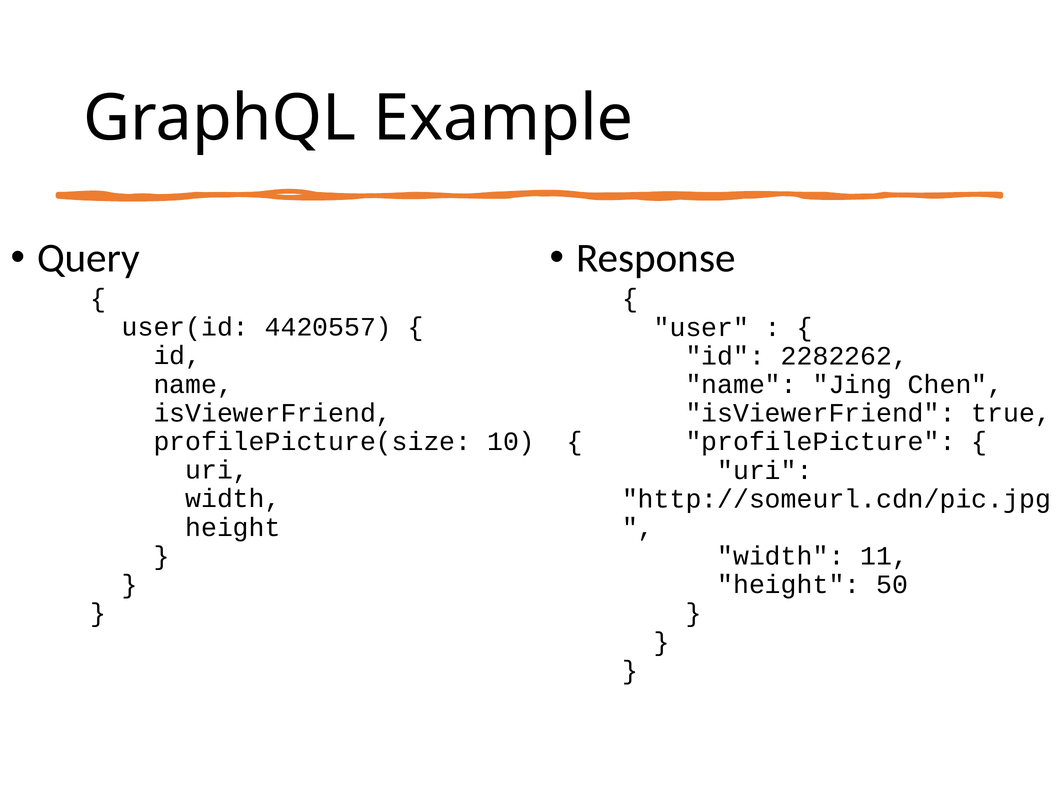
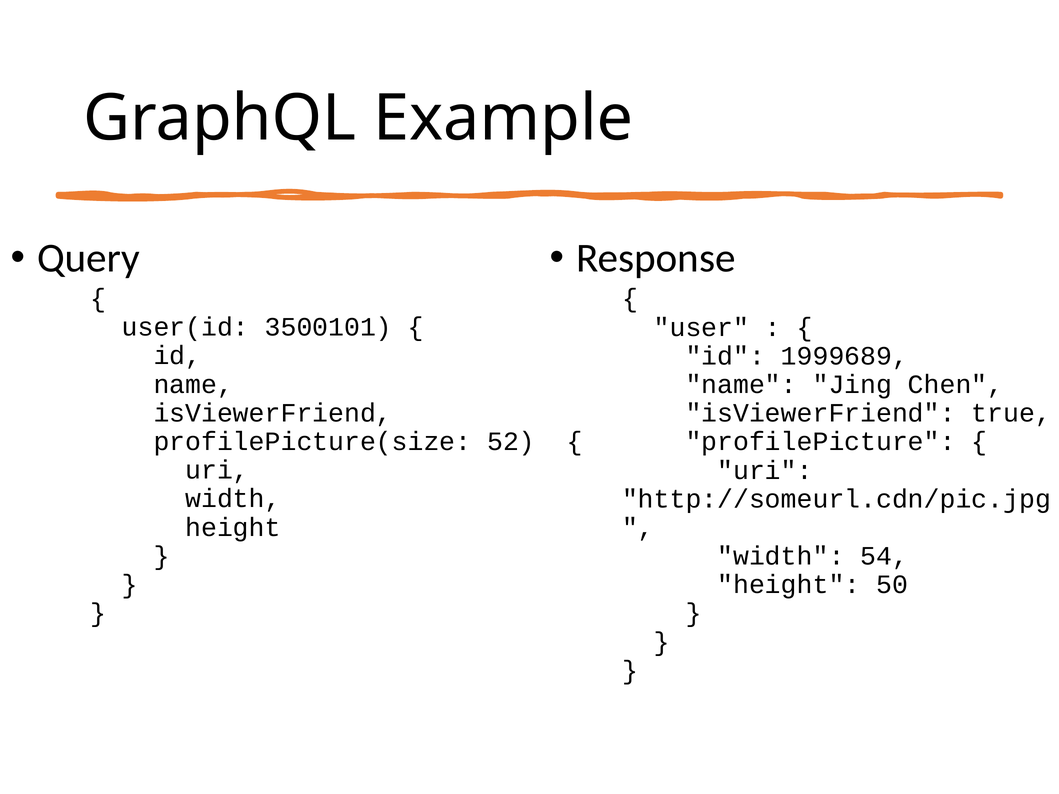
4420557: 4420557 -> 3500101
2282262: 2282262 -> 1999689
10: 10 -> 52
11: 11 -> 54
